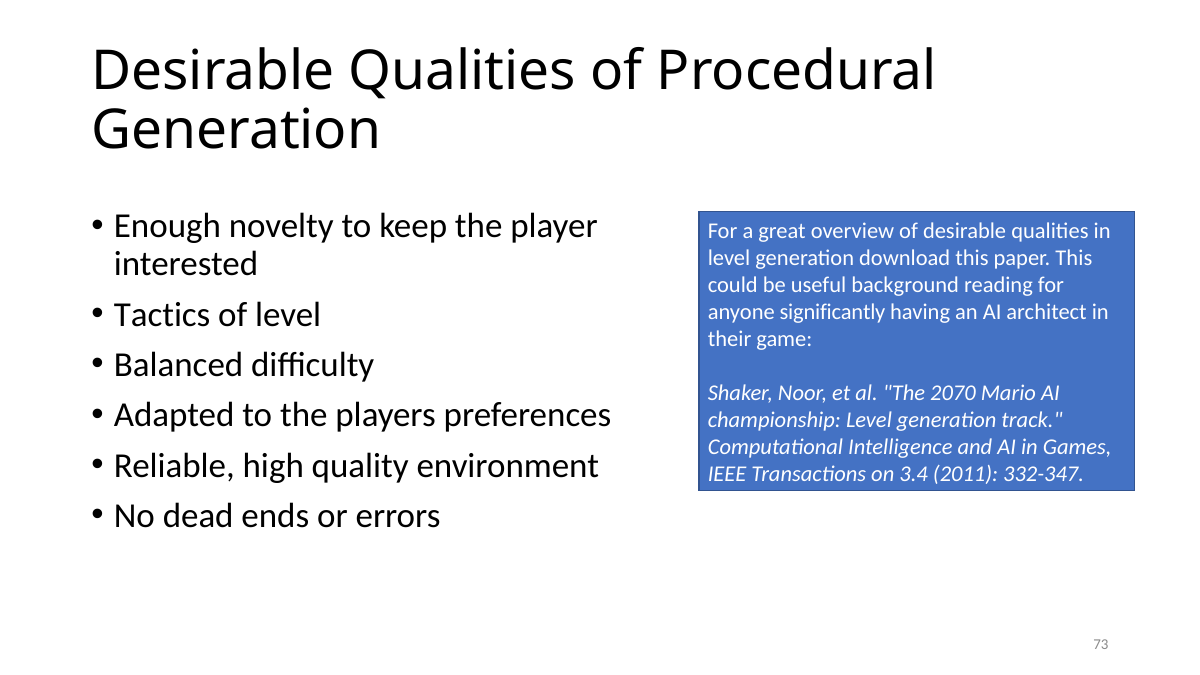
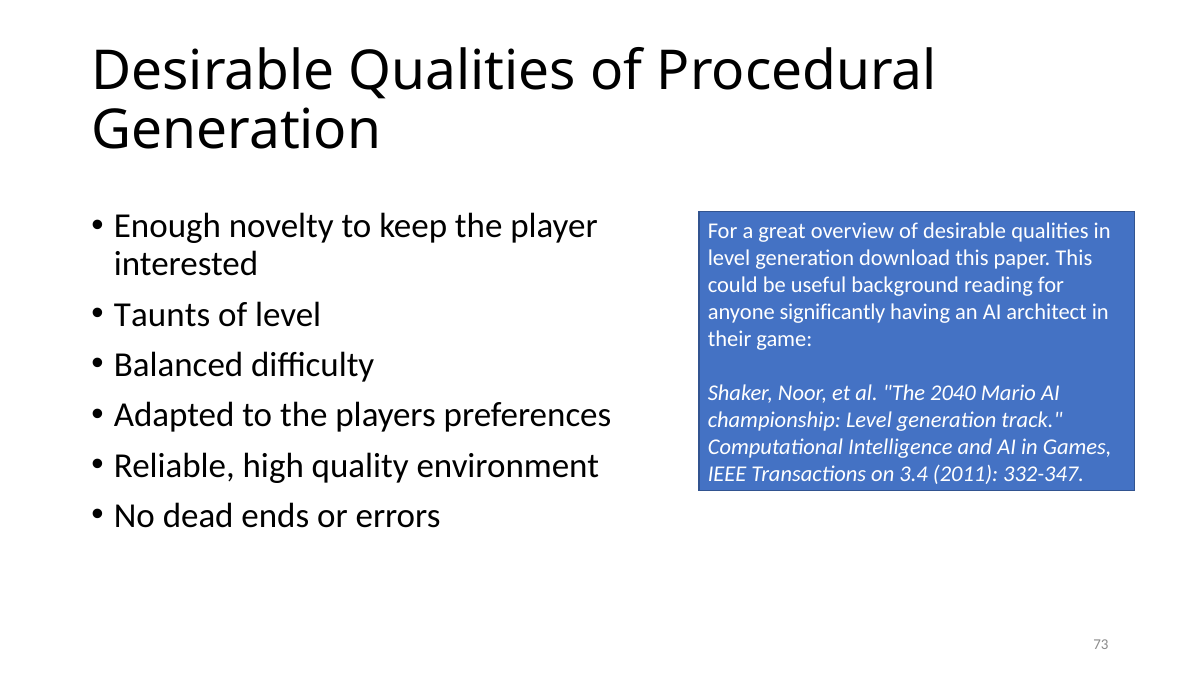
Tactics: Tactics -> Taunts
2070: 2070 -> 2040
